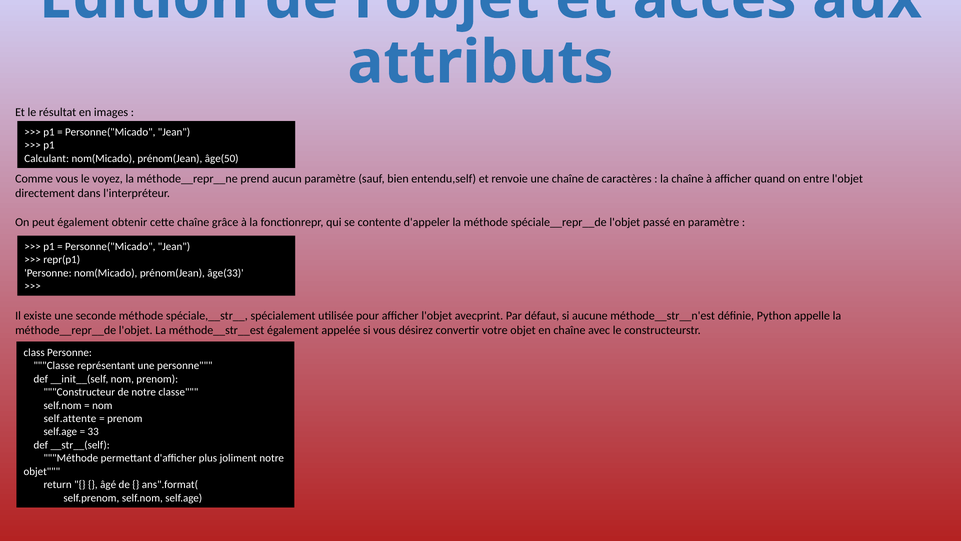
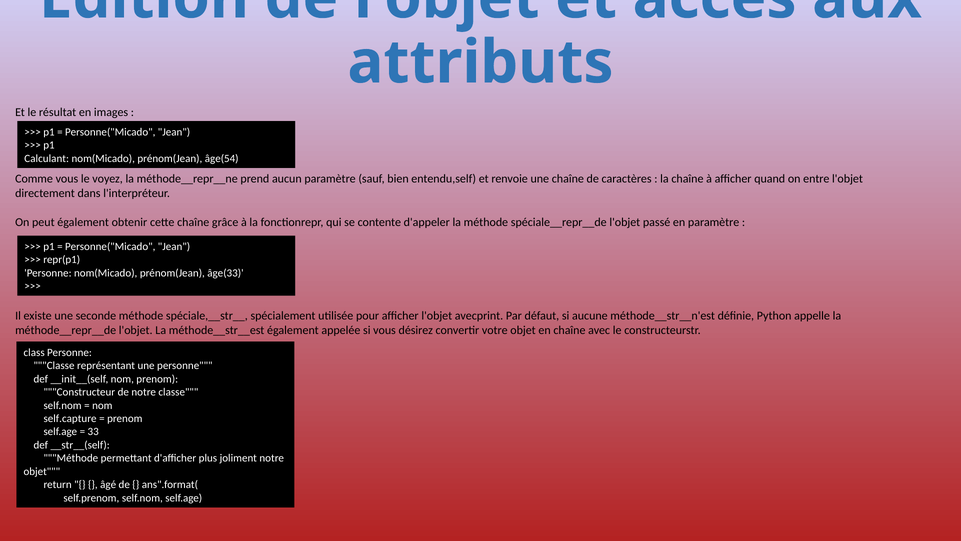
âge(50: âge(50 -> âge(54
self.attente: self.attente -> self.capture
